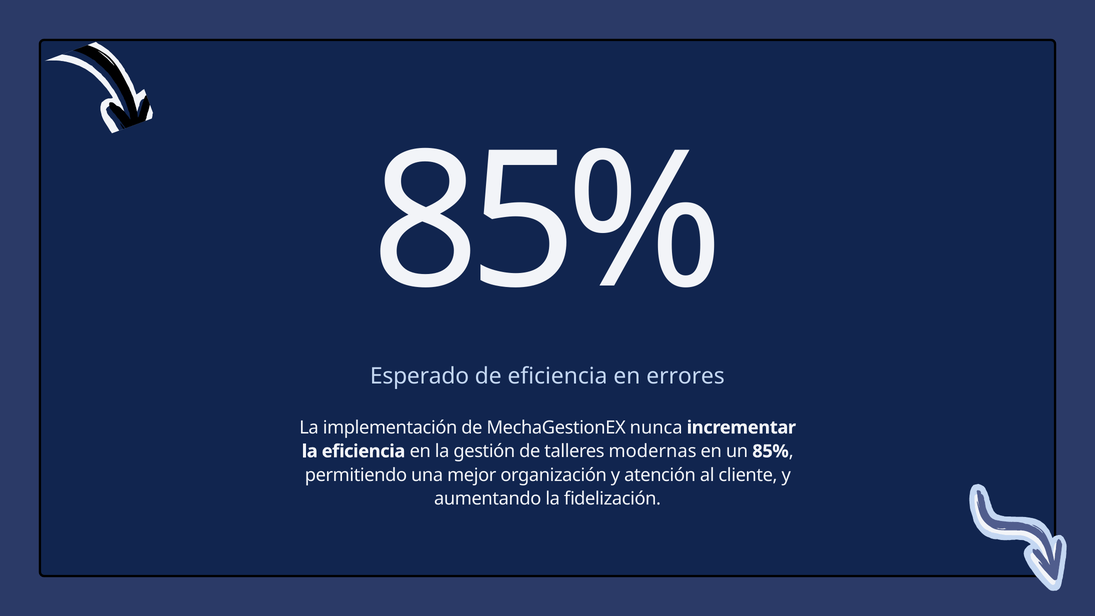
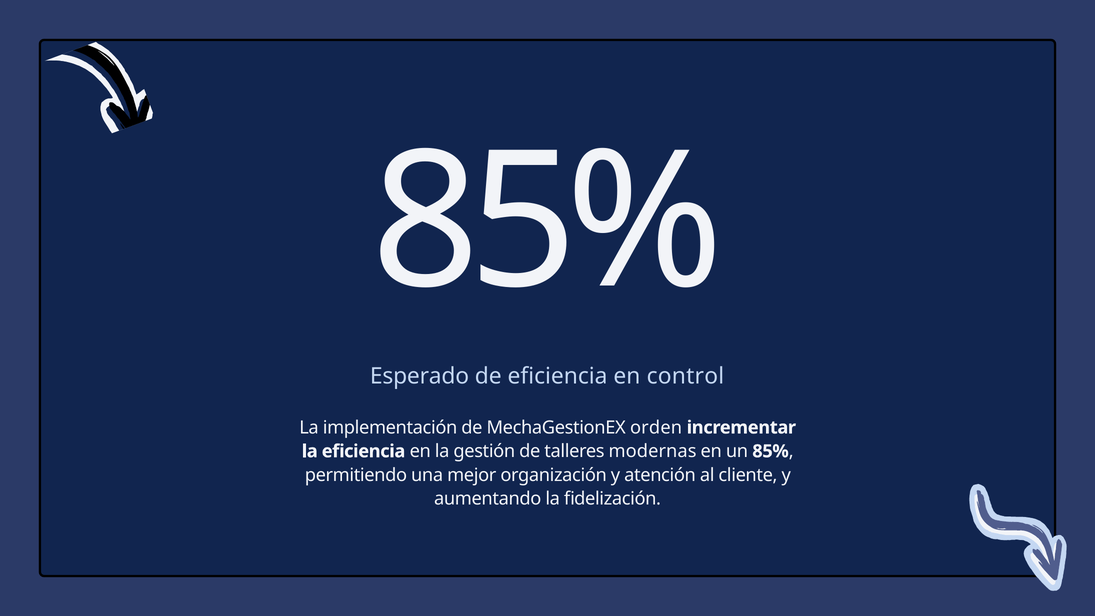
errores: errores -> control
nunca: nunca -> orden
